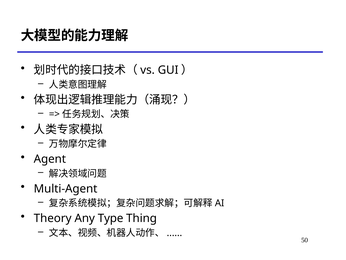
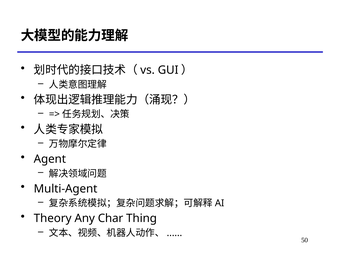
Type: Type -> Char
